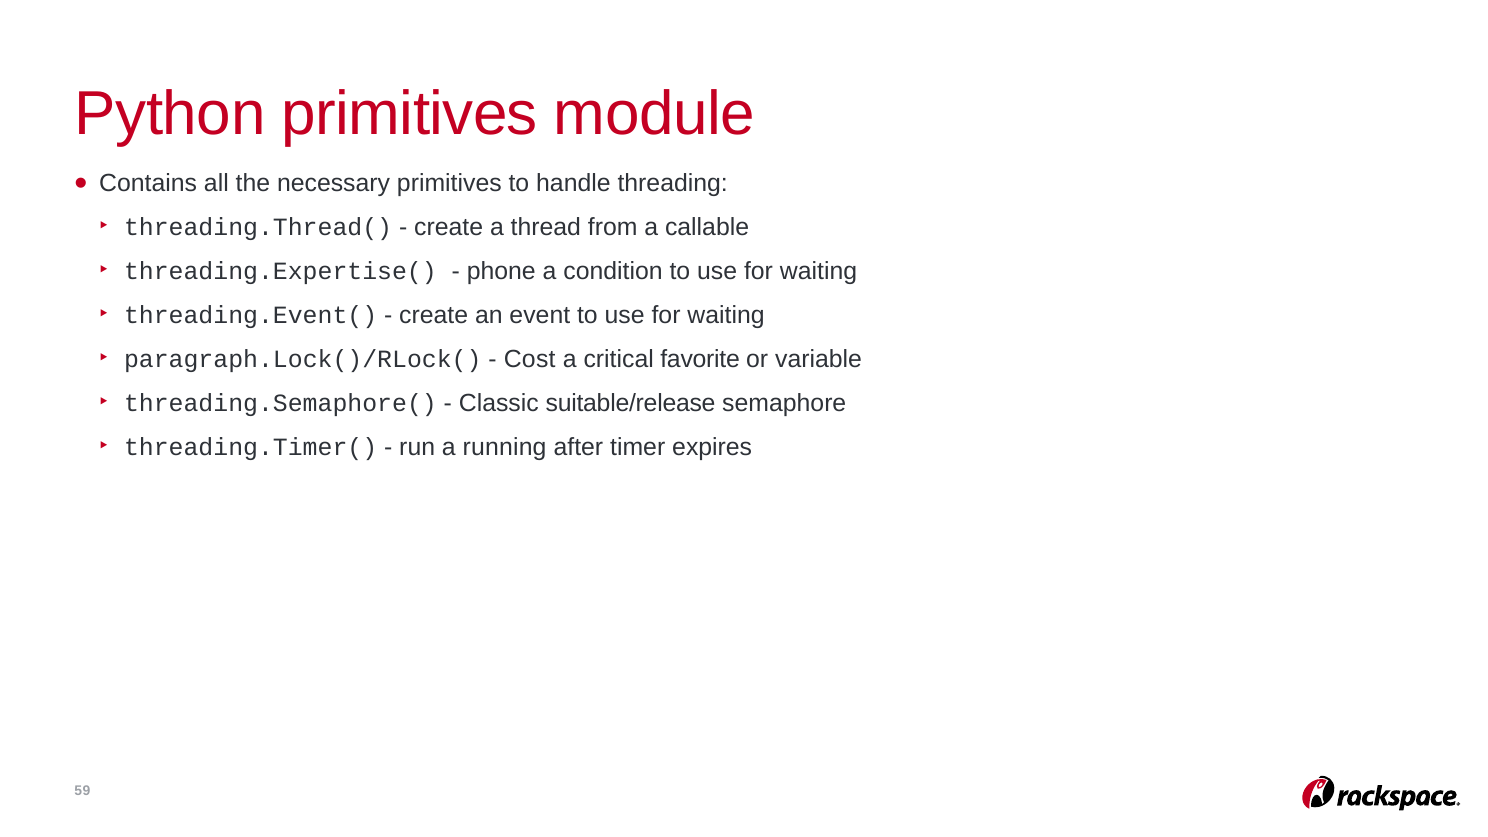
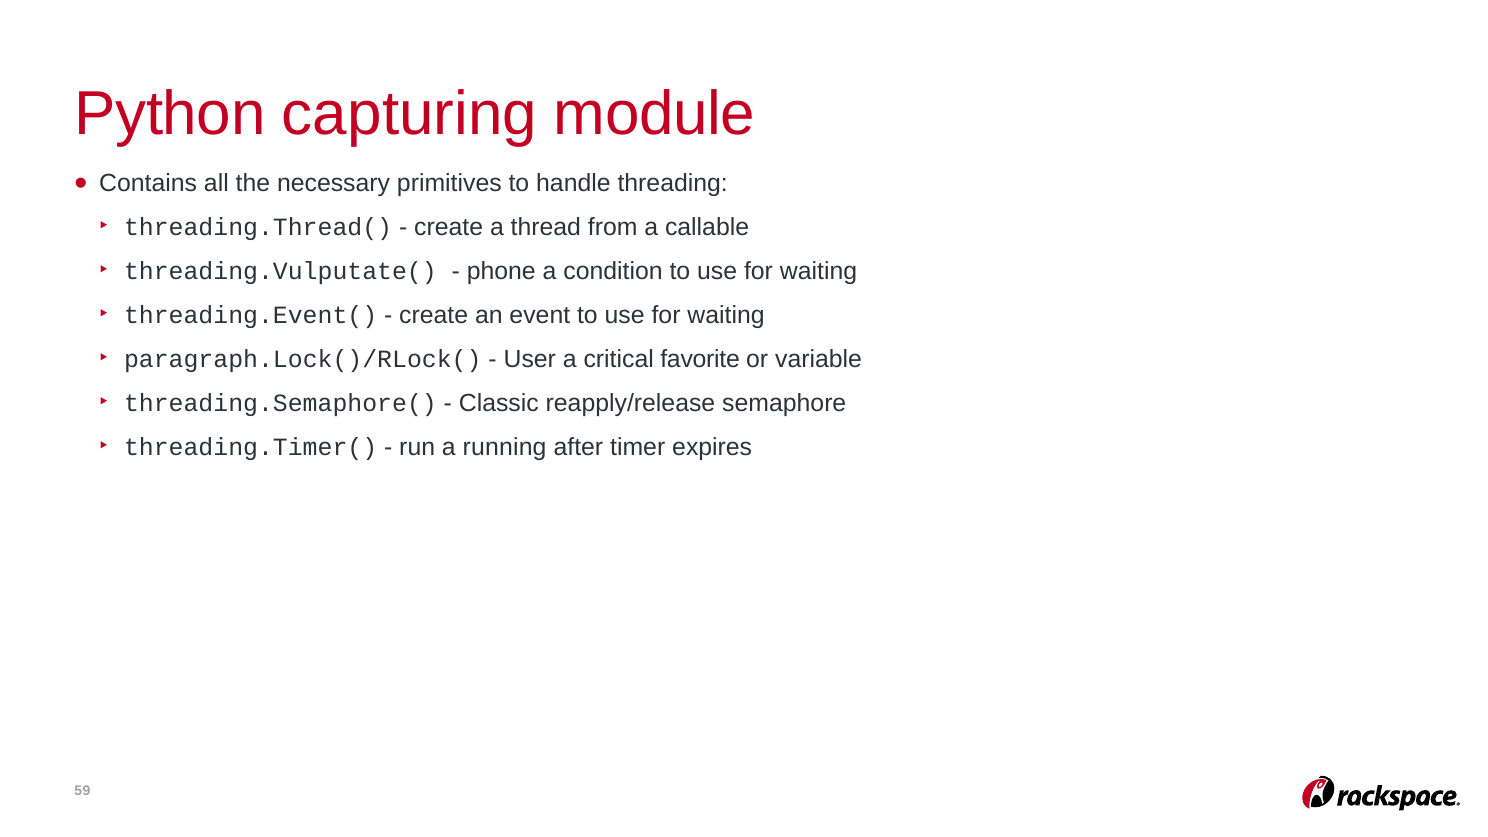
Python primitives: primitives -> capturing
threading.Expertise(: threading.Expertise( -> threading.Vulputate(
Cost: Cost -> User
suitable/release: suitable/release -> reapply/release
